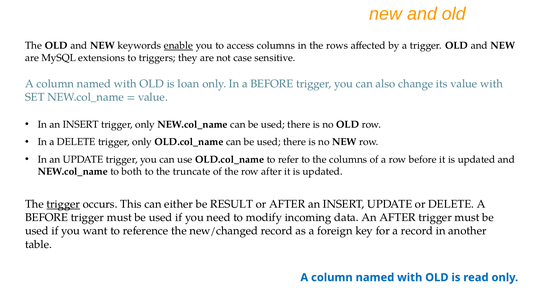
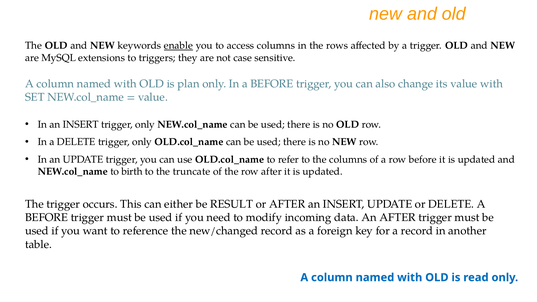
loan: loan -> plan
both: both -> birth
trigger at (63, 204) underline: present -> none
